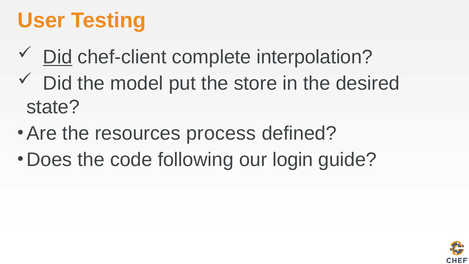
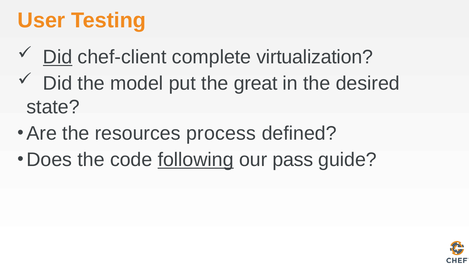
interpolation: interpolation -> virtualization
store: store -> great
following underline: none -> present
login: login -> pass
